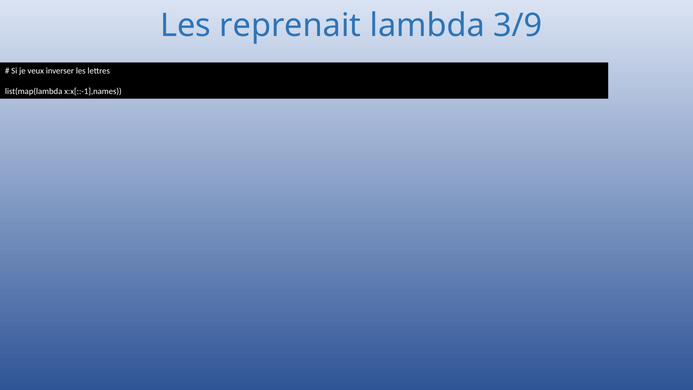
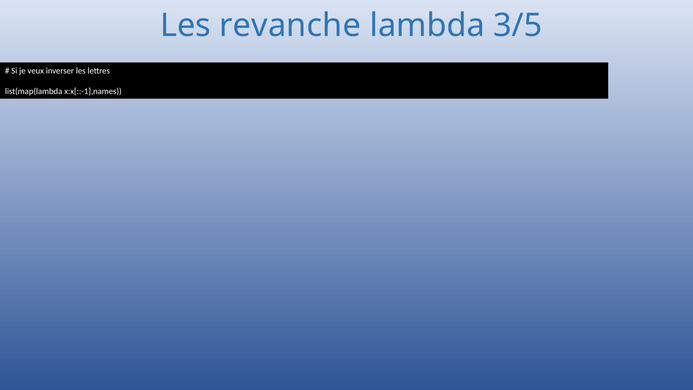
reprenait: reprenait -> revanche
3/9: 3/9 -> 3/5
